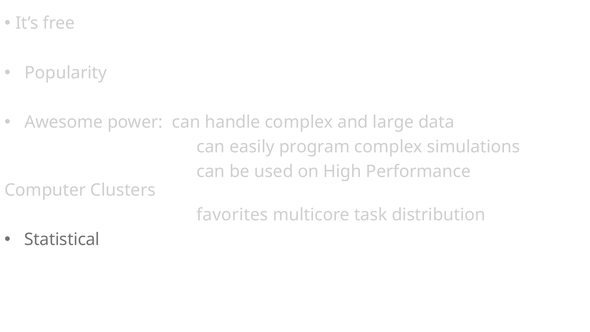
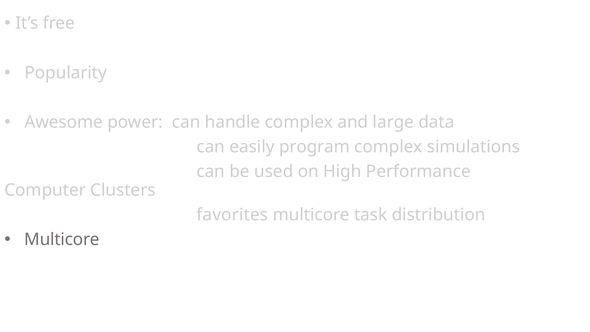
Statistical at (62, 239): Statistical -> Multicore
